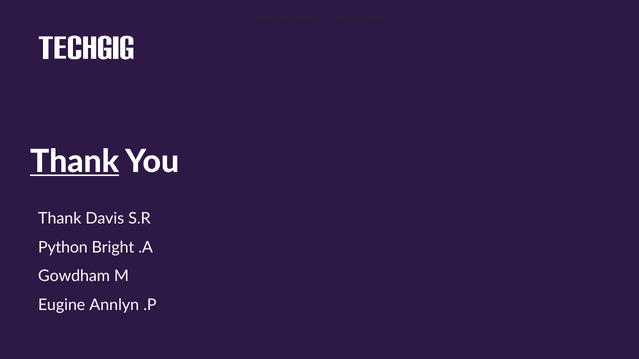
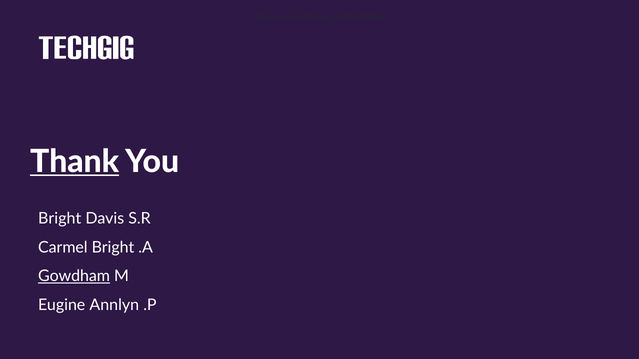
Thank at (60, 219): Thank -> Bright
Python at (63, 248): Python -> Carmel
Gowdham underline: none -> present
